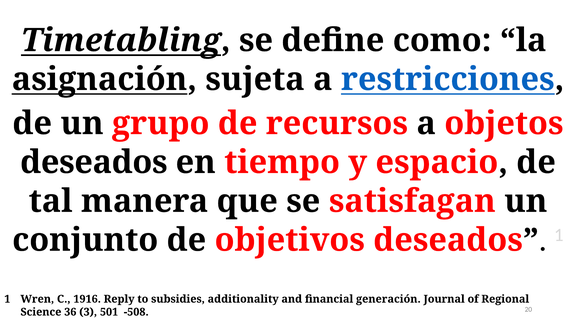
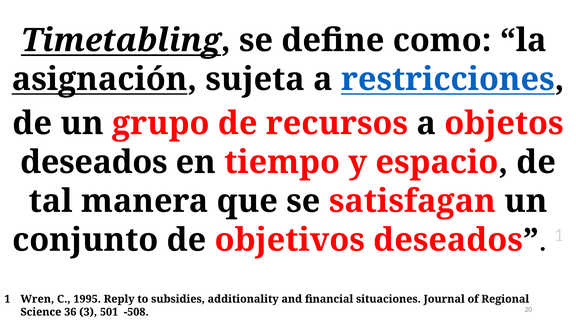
1916: 1916 -> 1995
generación: generación -> situaciones
